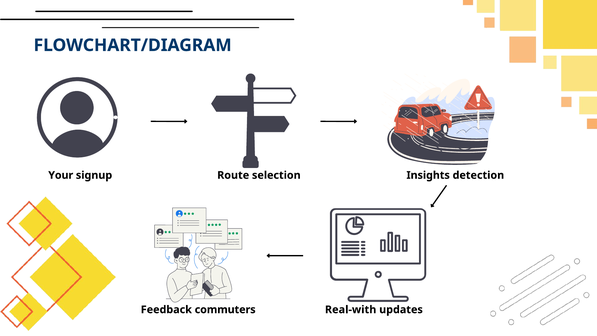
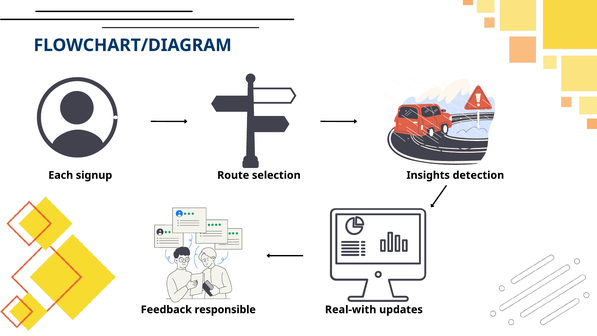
Your: Your -> Each
commuters: commuters -> responsible
